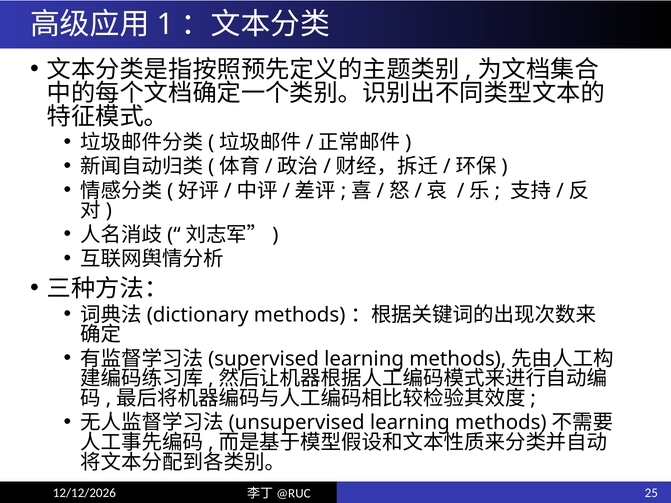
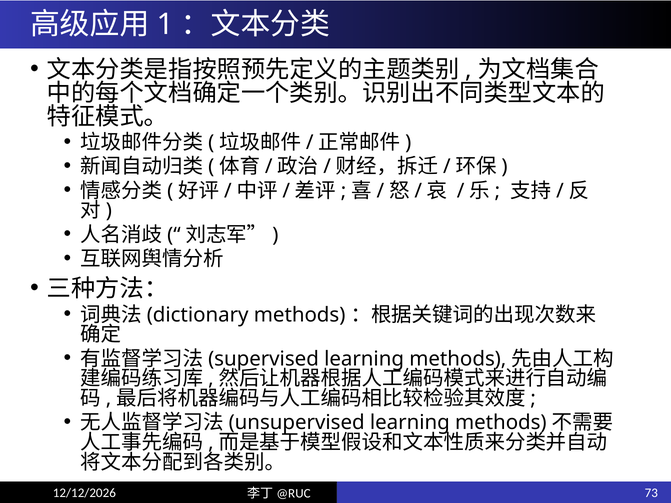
25: 25 -> 73
